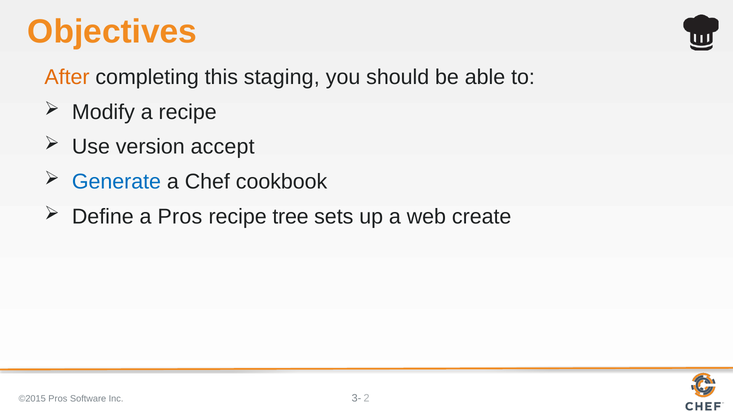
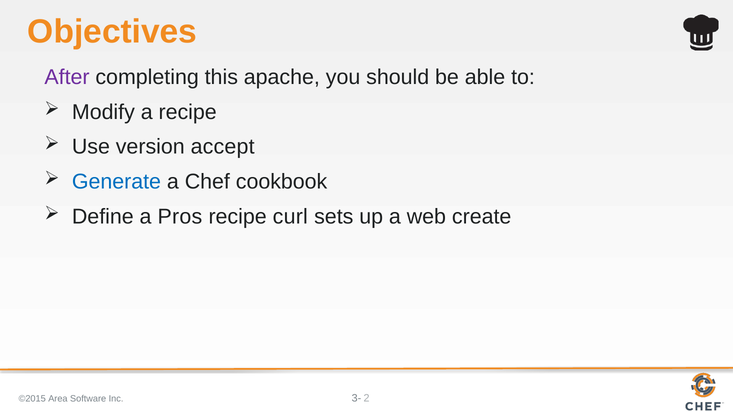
After colour: orange -> purple
staging: staging -> apache
tree: tree -> curl
©2015 Pros: Pros -> Area
